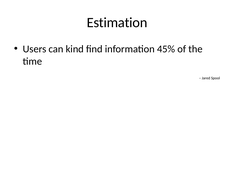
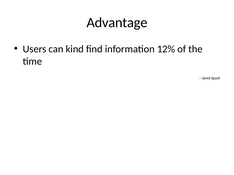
Estimation: Estimation -> Advantage
45%: 45% -> 12%
